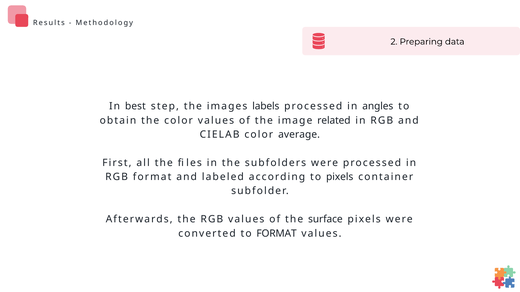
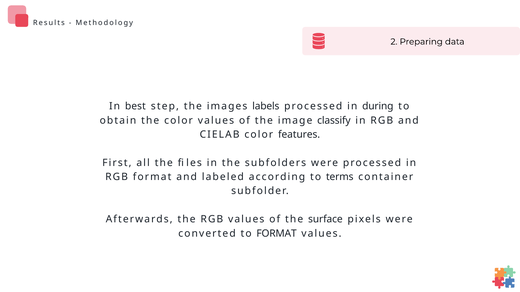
angles: angles -> during
related: related -> classify
average: average -> features
to pixels: pixels -> terms
